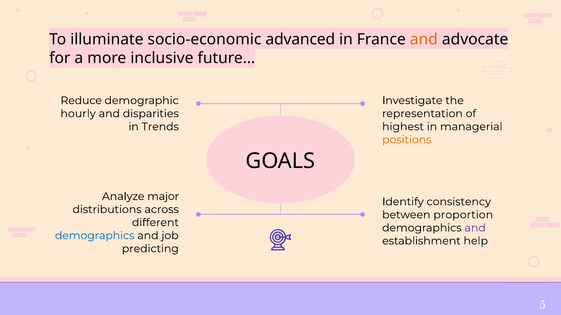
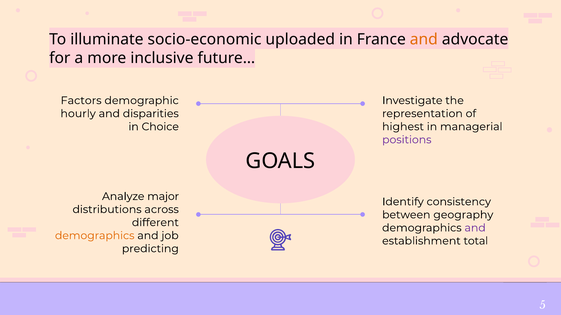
advanced: advanced -> uploaded
Reduce: Reduce -> Factors
Trends: Trends -> Choice
positions colour: orange -> purple
proportion: proportion -> geography
demographics at (95, 236) colour: blue -> orange
help: help -> total
